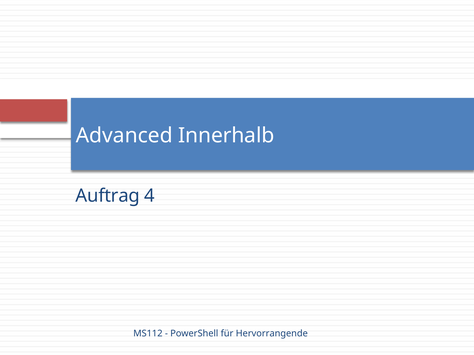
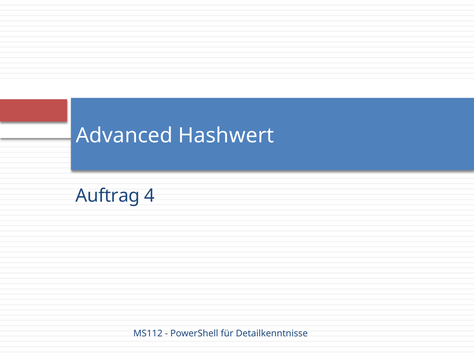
Innerhalb: Innerhalb -> Hashwert
Hervorrangende: Hervorrangende -> Detailkenntnisse
